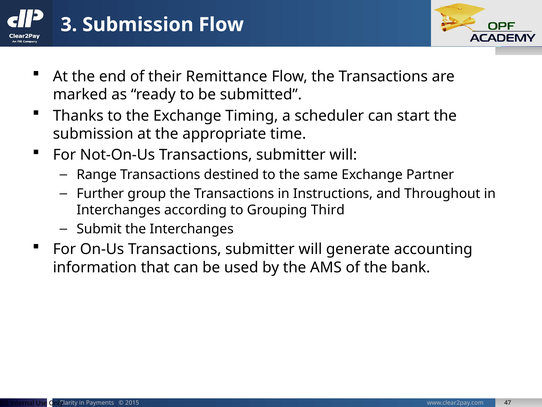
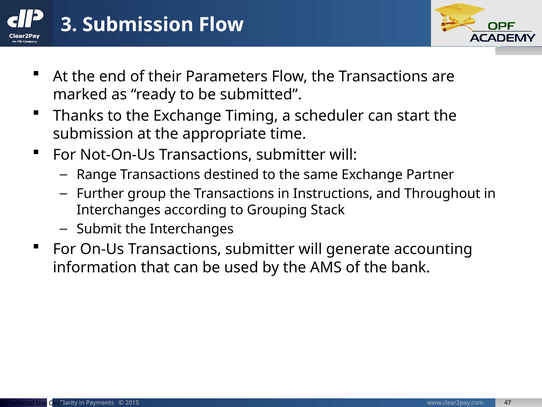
Remittance: Remittance -> Parameters
Third: Third -> Stack
